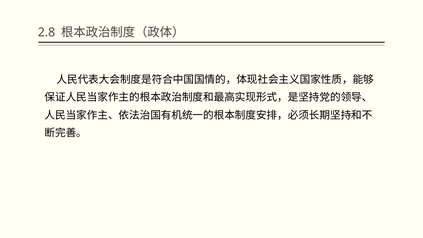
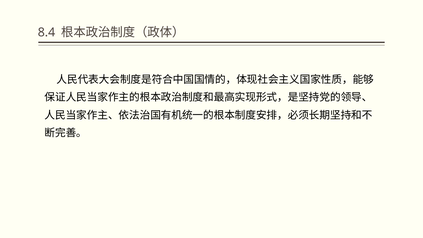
2.8: 2.8 -> 8.4
